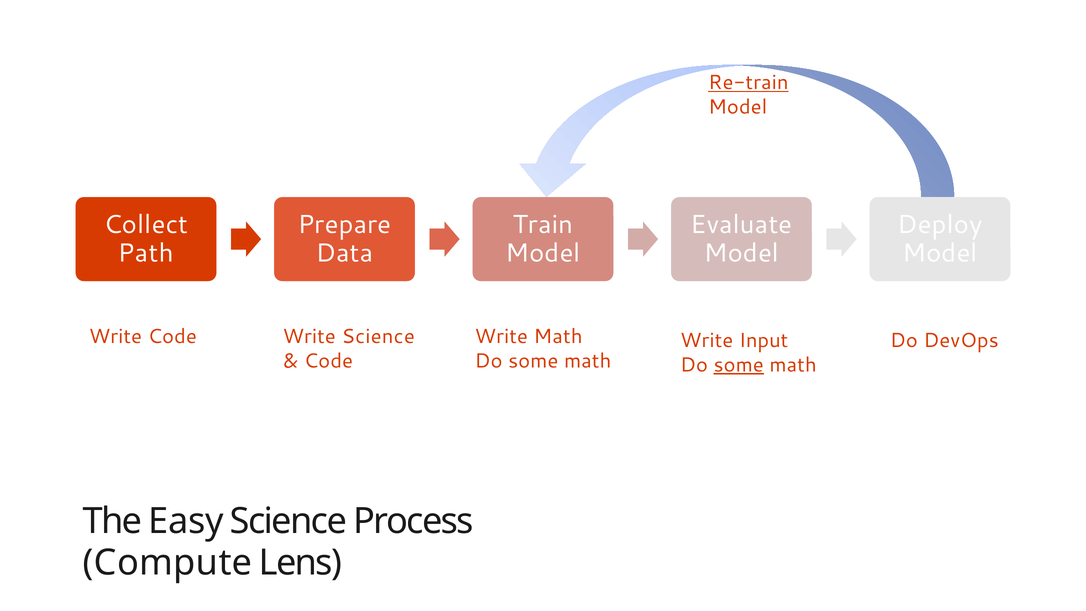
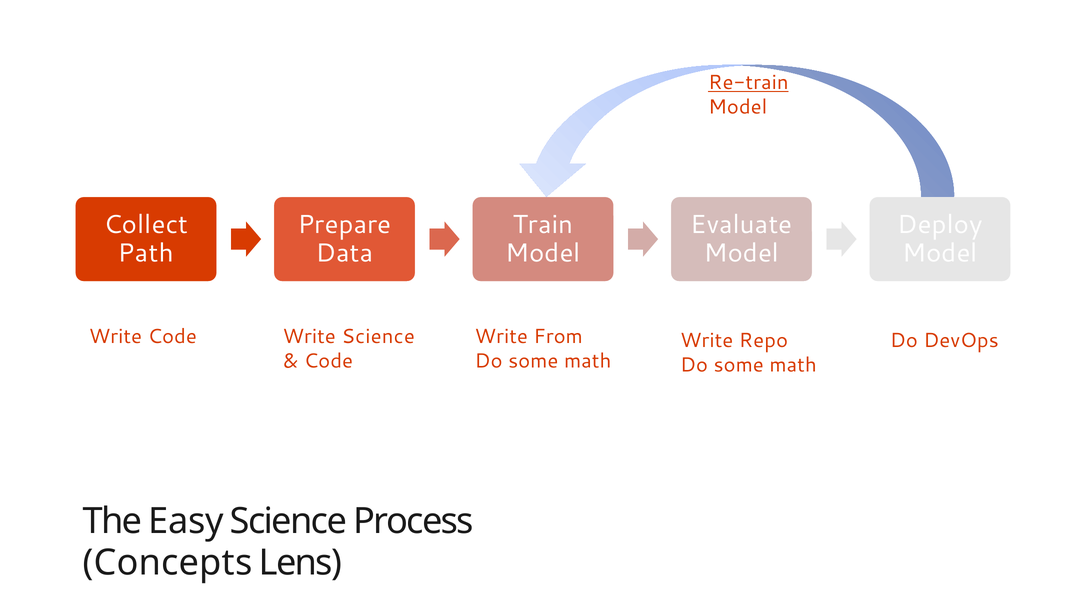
Write Math: Math -> From
Input: Input -> Repo
some at (739, 365) underline: present -> none
Compute: Compute -> Concepts
